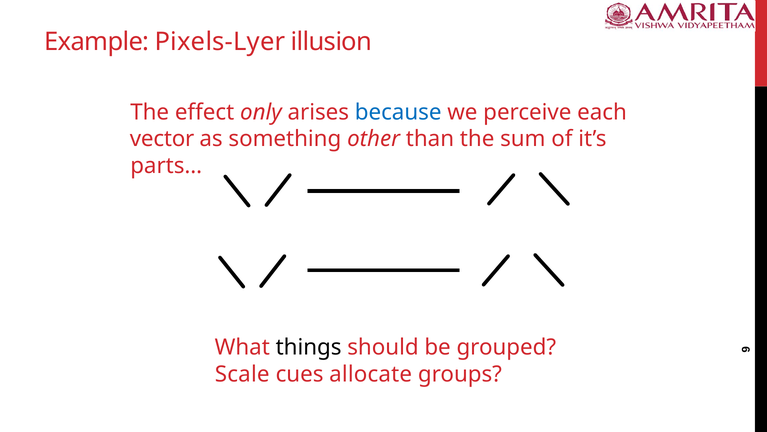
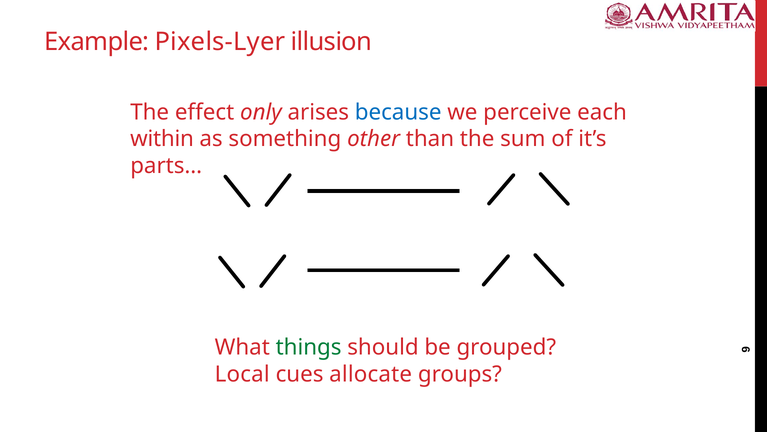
vector: vector -> within
things colour: black -> green
Scale: Scale -> Local
